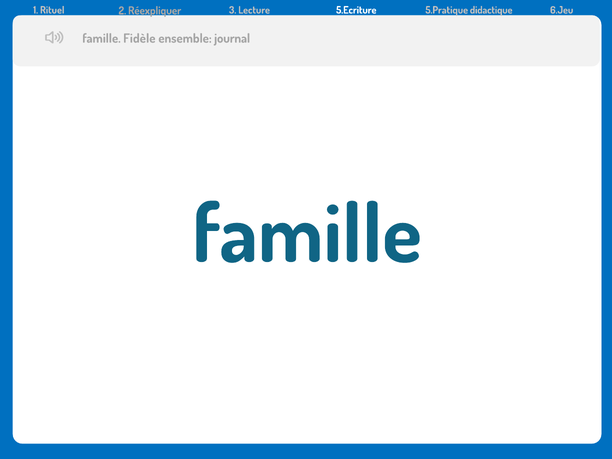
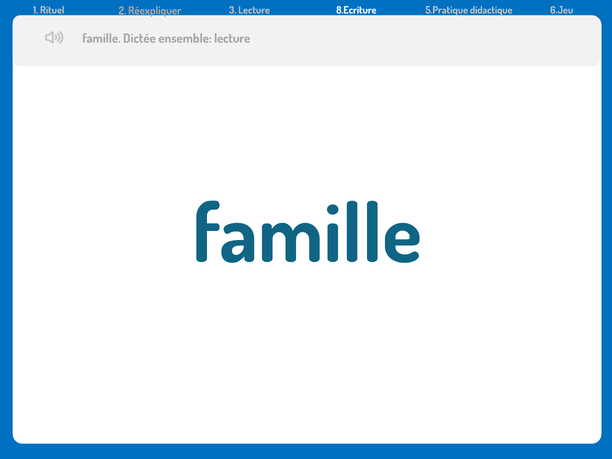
5.Ecriture: 5.Ecriture -> 8.Ecriture
Fidèle: Fidèle -> Dictée
ensemble journal: journal -> lecture
